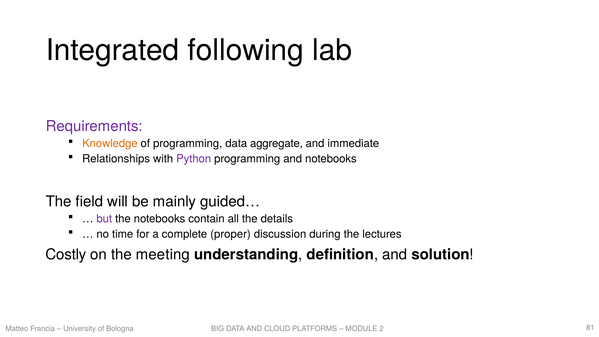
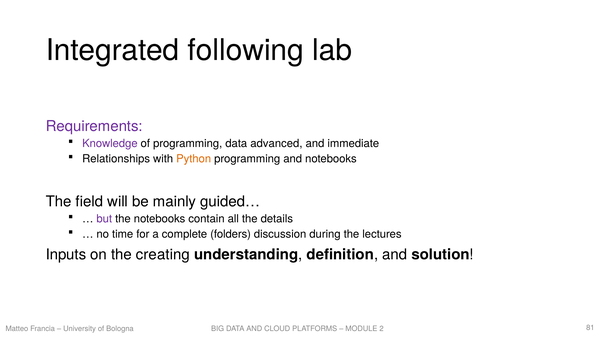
Knowledge colour: orange -> purple
aggregate: aggregate -> advanced
Python colour: purple -> orange
proper: proper -> folders
Costly: Costly -> Inputs
meeting: meeting -> creating
